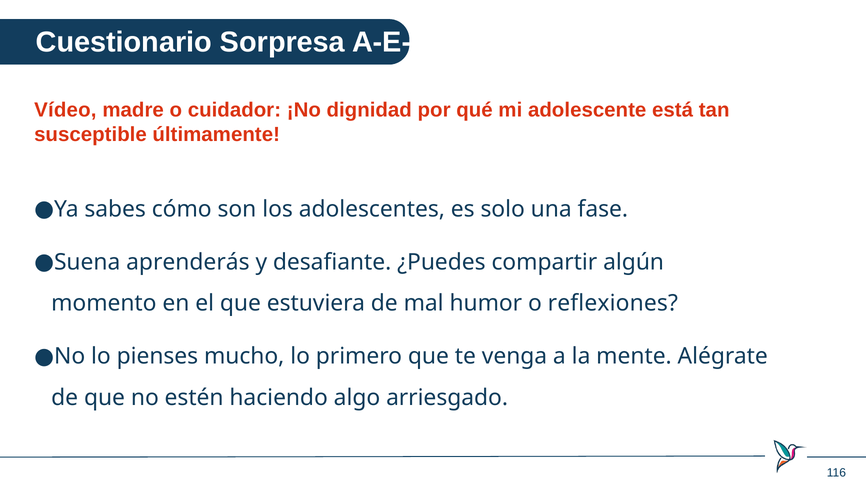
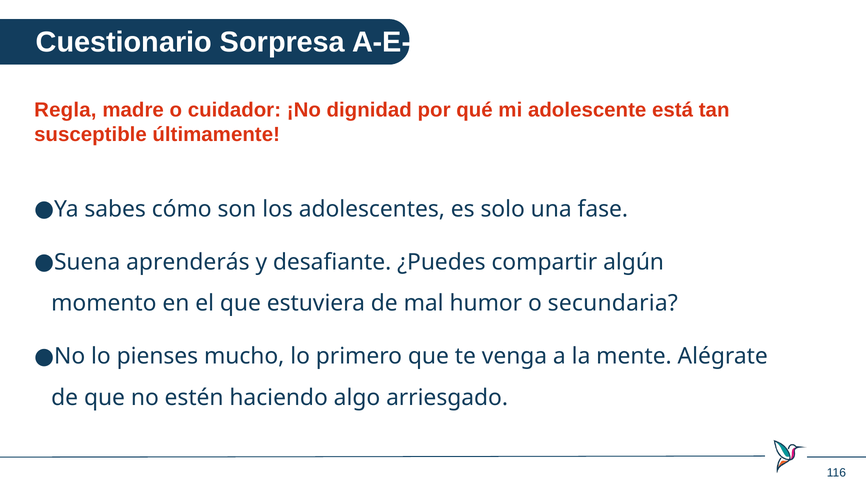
Vídeo: Vídeo -> Regla
reflexiones: reflexiones -> secundaria
